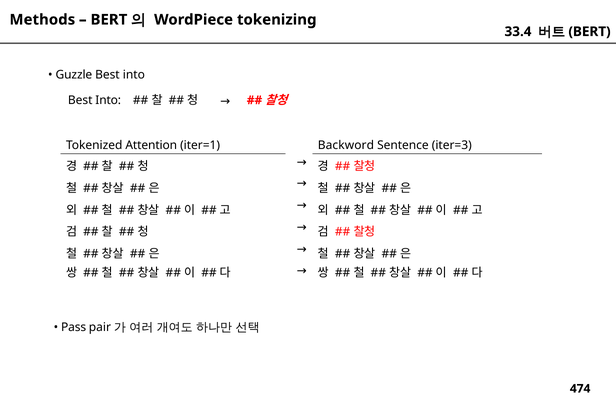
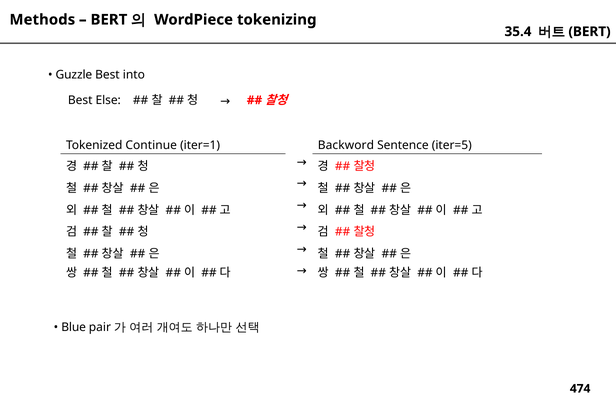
33.4: 33.4 -> 35.4
Into at (108, 100): Into -> Else
Attention: Attention -> Continue
iter=3: iter=3 -> iter=5
Pass: Pass -> Blue
